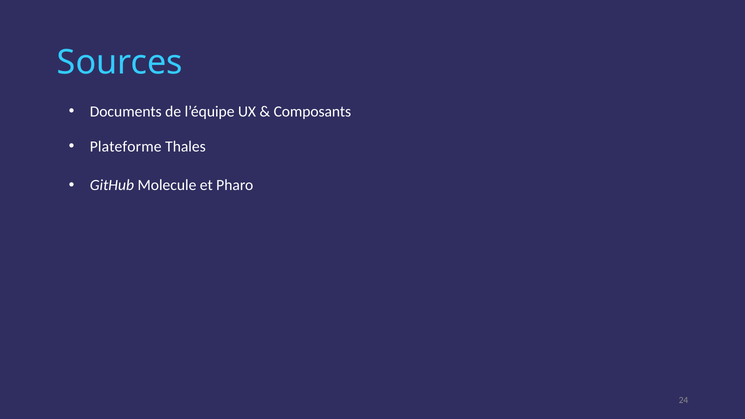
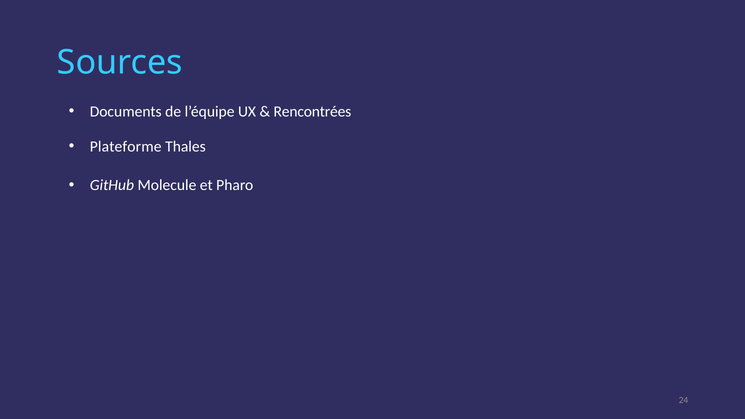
Composants: Composants -> Rencontrées
